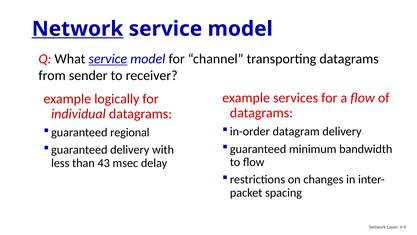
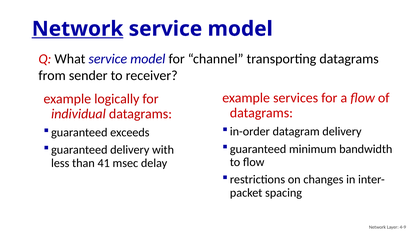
service at (108, 59) underline: present -> none
regional: regional -> exceeds
43: 43 -> 41
